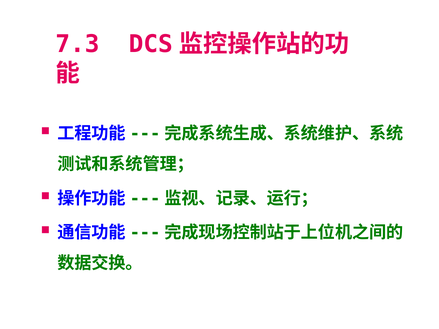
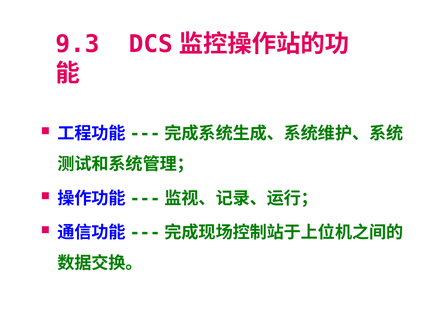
7.3: 7.3 -> 9.3
